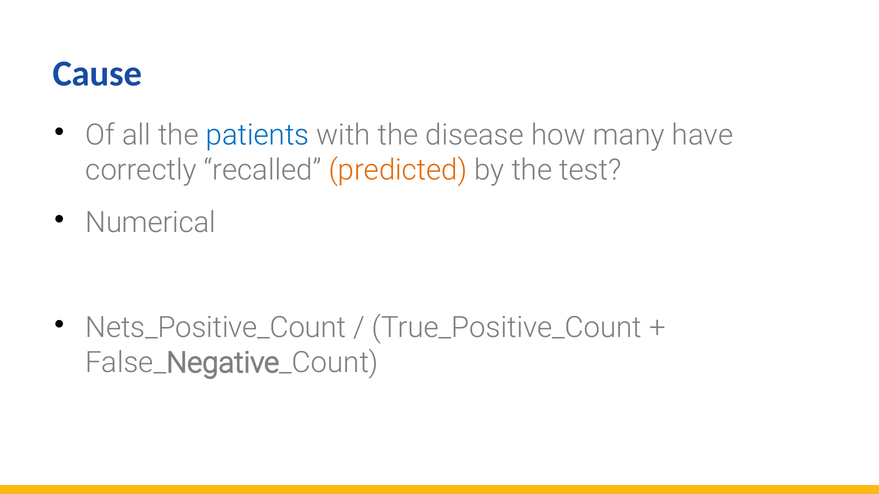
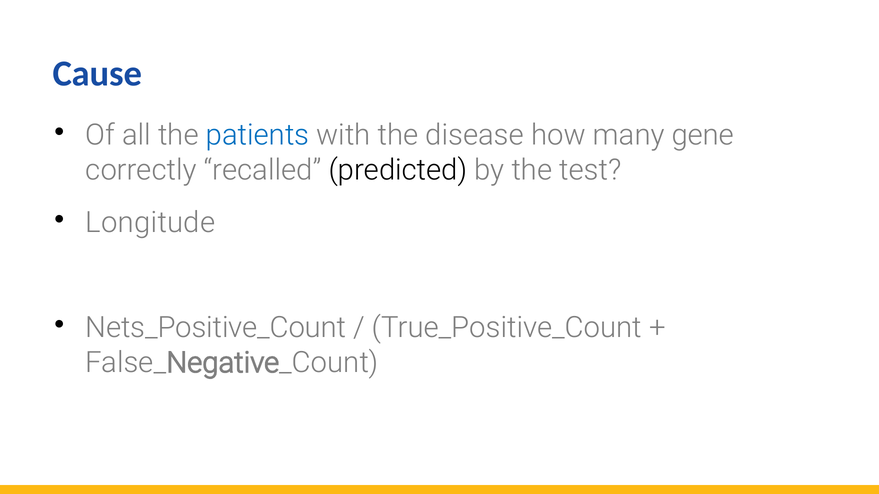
have: have -> gene
predicted colour: orange -> black
Numerical: Numerical -> Longitude
